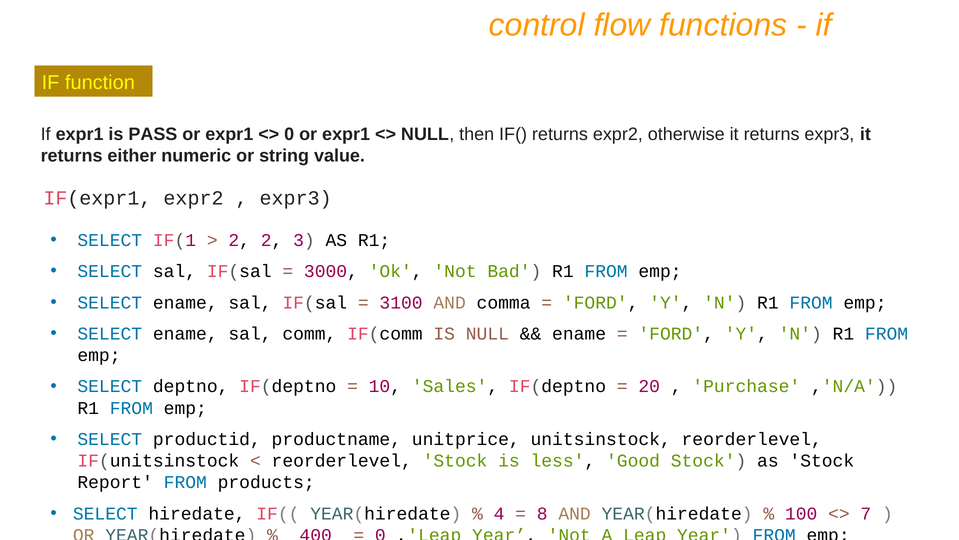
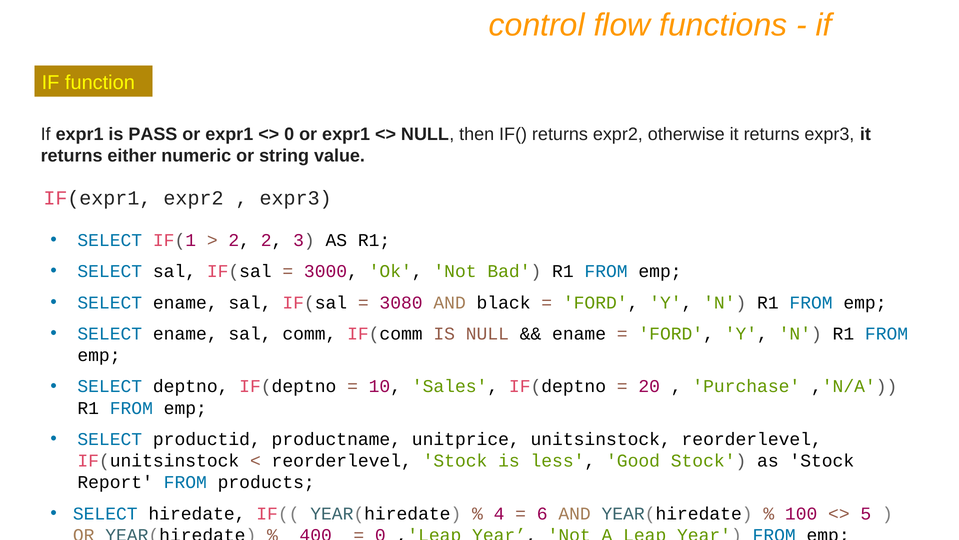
3100: 3100 -> 3080
comma: comma -> black
8: 8 -> 6
7: 7 -> 5
